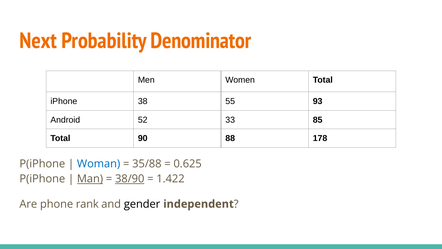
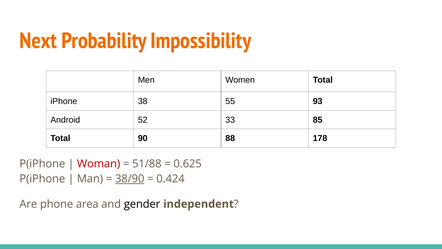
Denominator: Denominator -> Impossibility
Woman colour: blue -> red
35/88: 35/88 -> 51/88
Man underline: present -> none
1.422: 1.422 -> 0.424
rank: rank -> area
